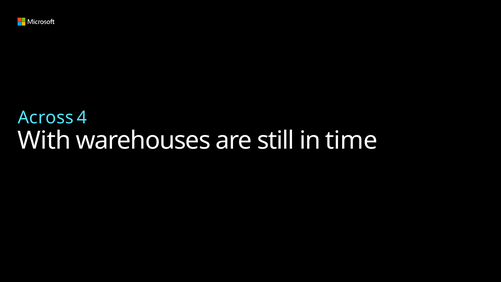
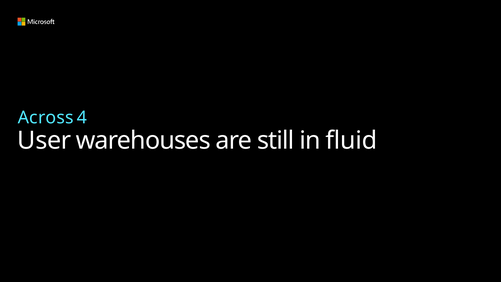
With: With -> User
time: time -> fluid
